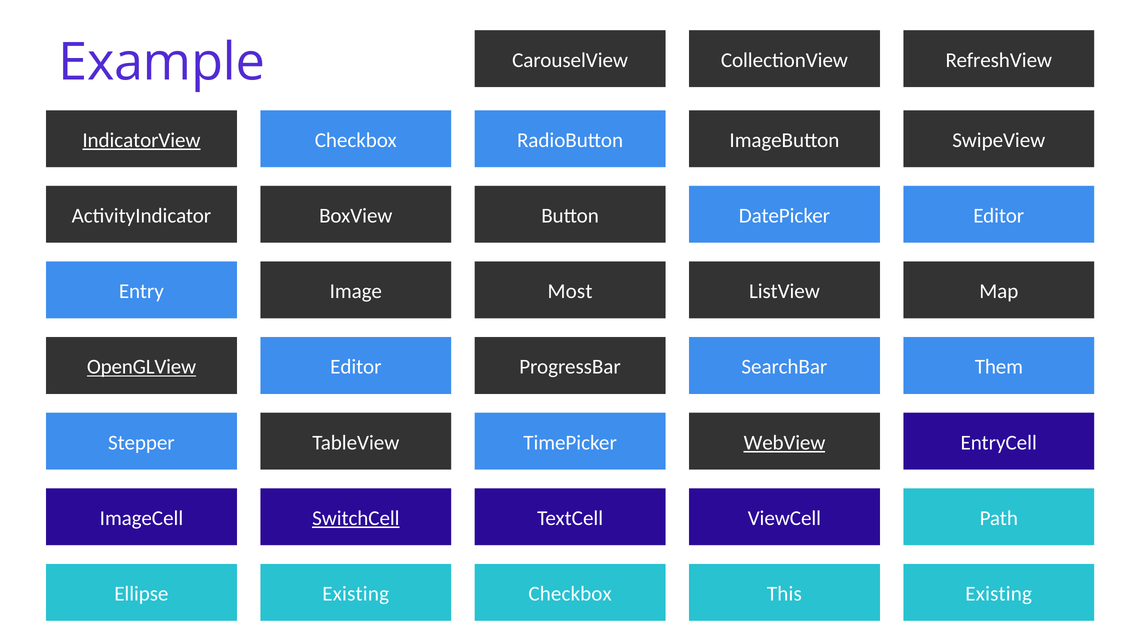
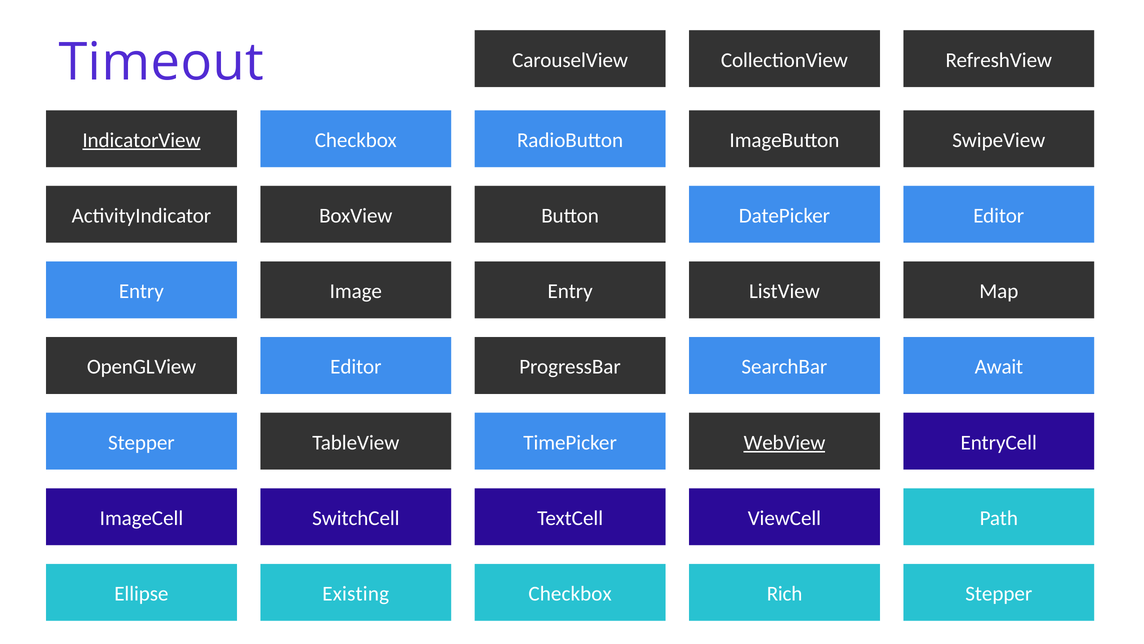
Example: Example -> Timeout
Most at (570, 291): Most -> Entry
OpenGLView underline: present -> none
Them: Them -> Await
SwitchCell underline: present -> none
This: This -> Rich
Existing at (999, 593): Existing -> Stepper
